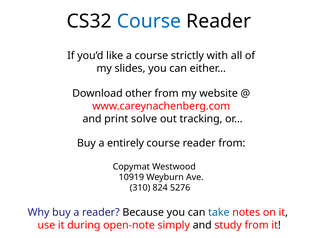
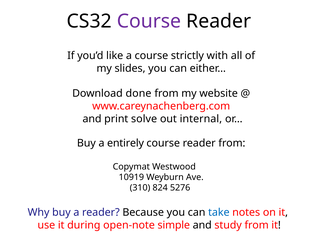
Course at (149, 21) colour: blue -> purple
other: other -> done
tracking: tracking -> internal
simply: simply -> simple
